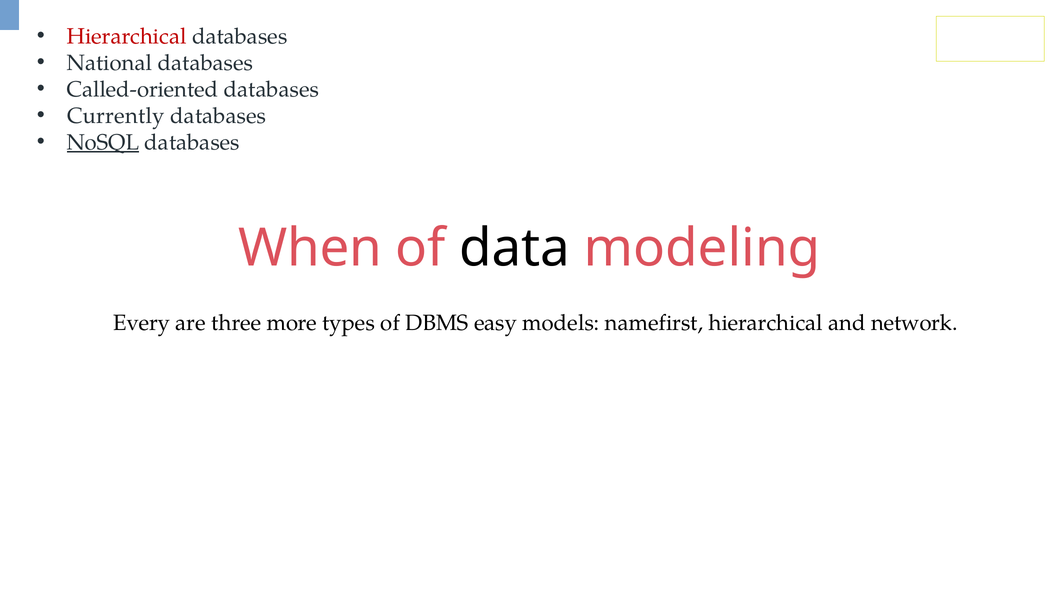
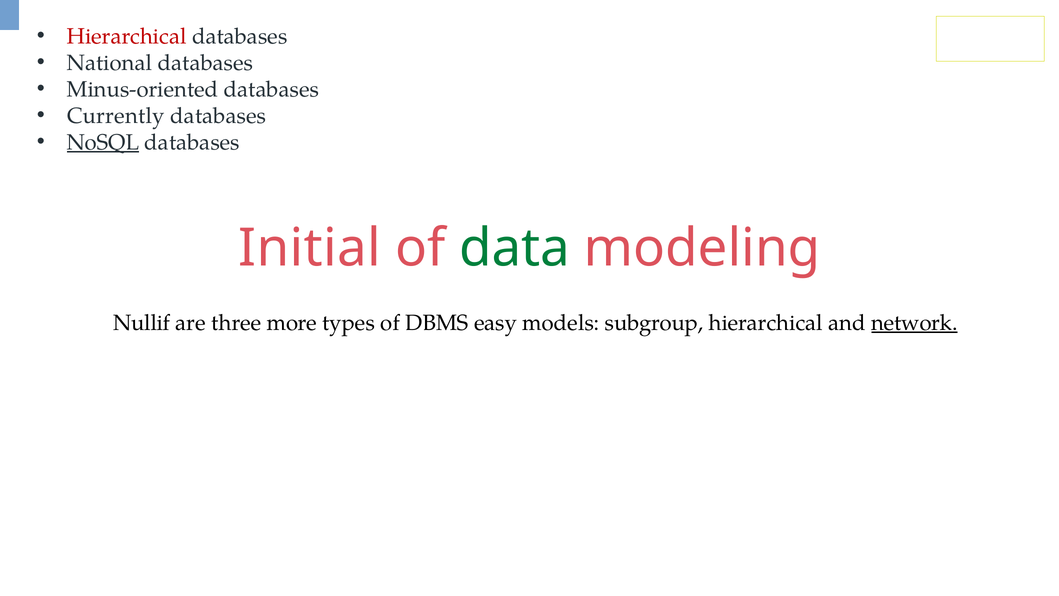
Called-oriented: Called-oriented -> Minus-oriented
When: When -> Initial
data colour: black -> green
Every: Every -> Nullif
namefirst: namefirst -> subgroup
network underline: none -> present
